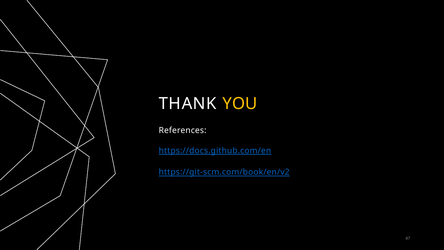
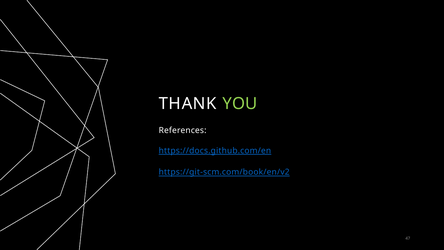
YOU colour: yellow -> light green
